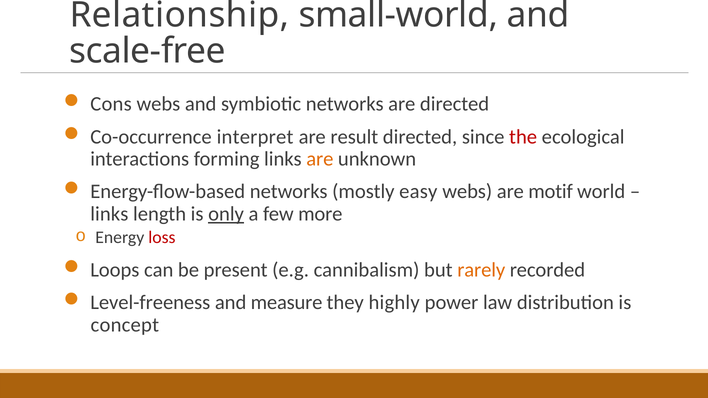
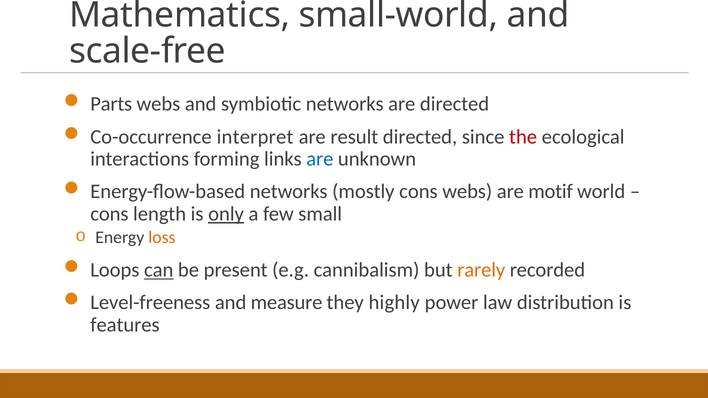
Relationship: Relationship -> Mathematics
Cons: Cons -> Parts
are at (320, 159) colour: orange -> blue
mostly easy: easy -> cons
links at (109, 214): links -> cons
more: more -> small
loss colour: red -> orange
can underline: none -> present
concept: concept -> features
